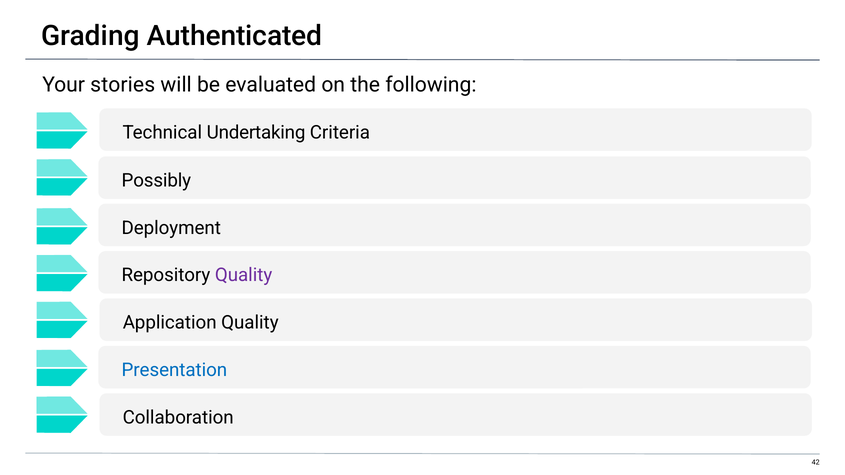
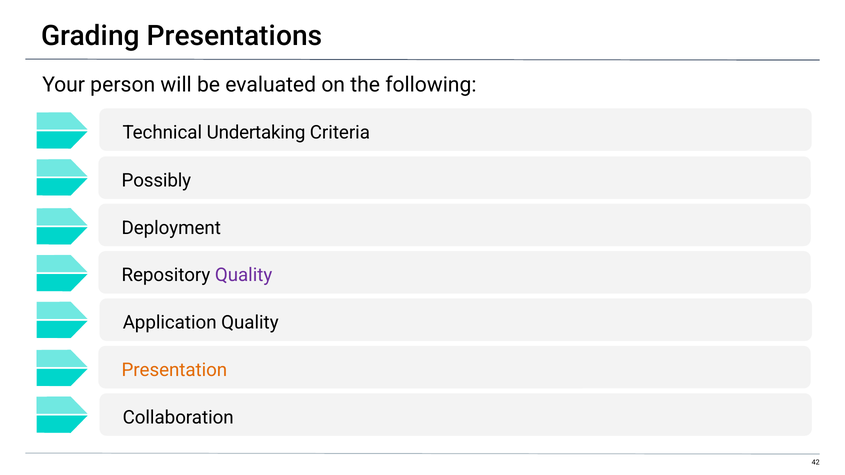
Authenticated: Authenticated -> Presentations
stories: stories -> person
Presentation colour: blue -> orange
